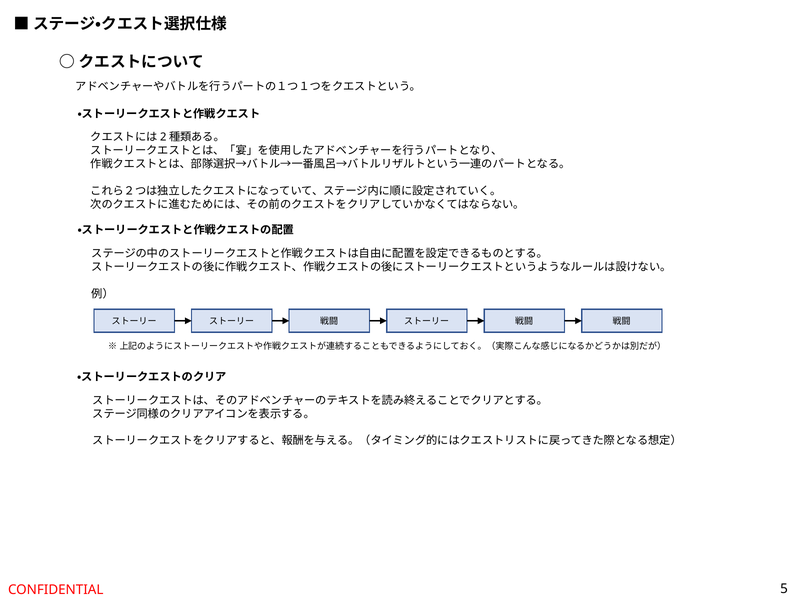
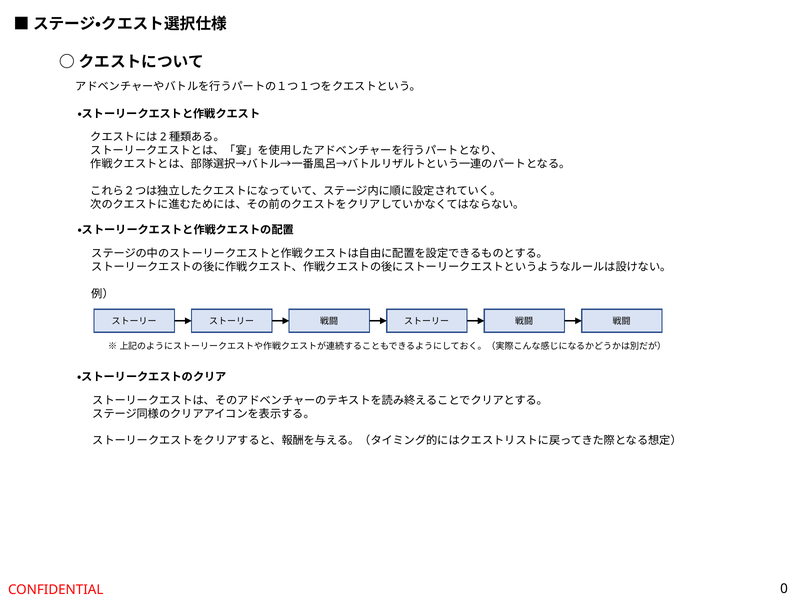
5: 5 -> 0
